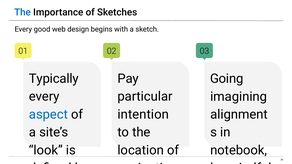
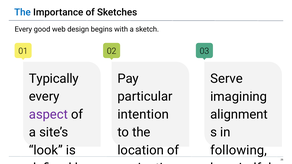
Going at (227, 79): Going -> Serve
aspect colour: blue -> purple
notebook: notebook -> following
